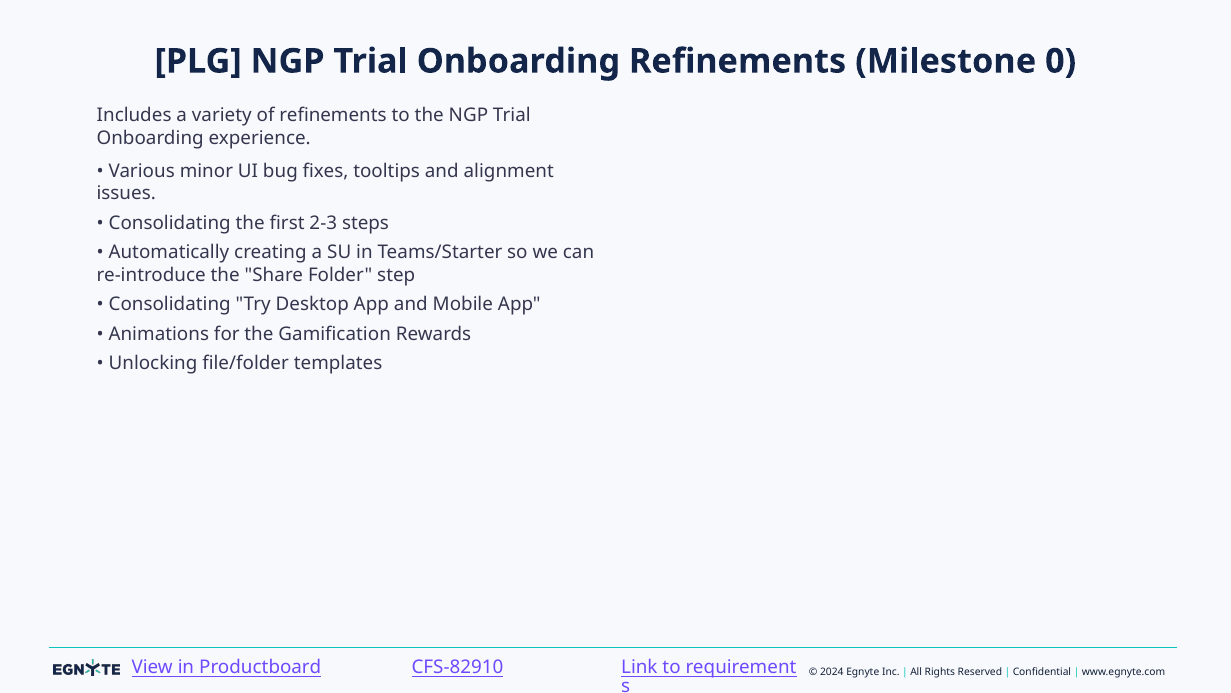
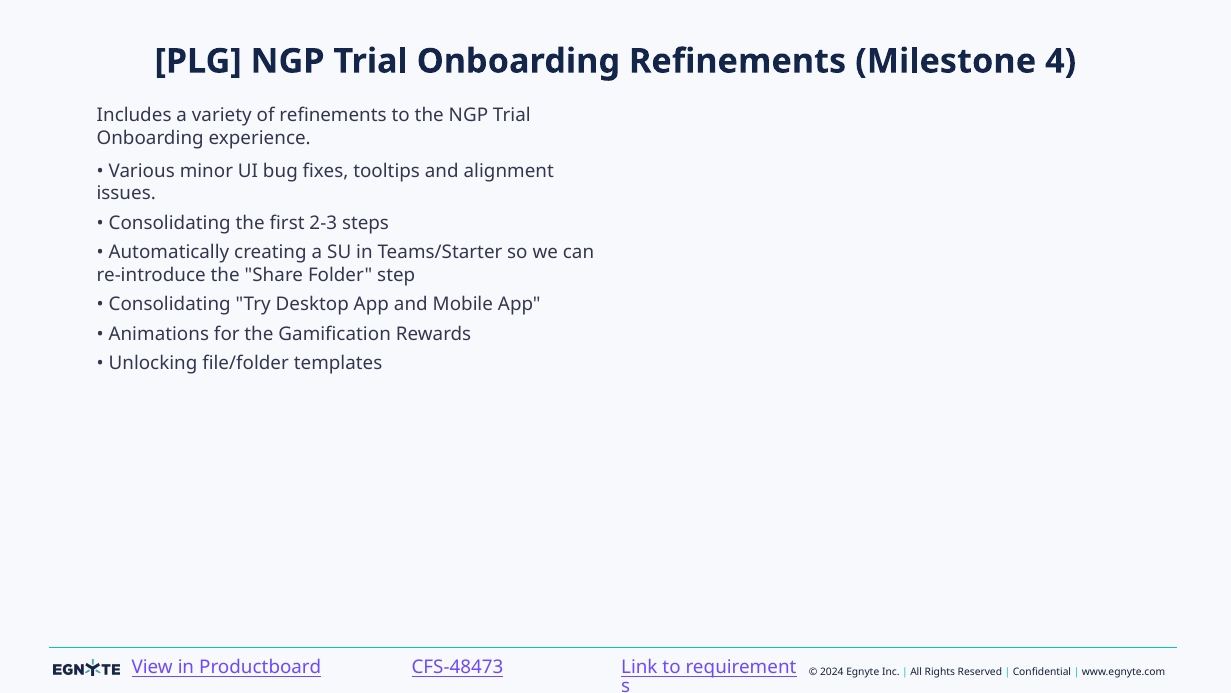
0: 0 -> 4
CFS-82910: CFS-82910 -> CFS-48473
